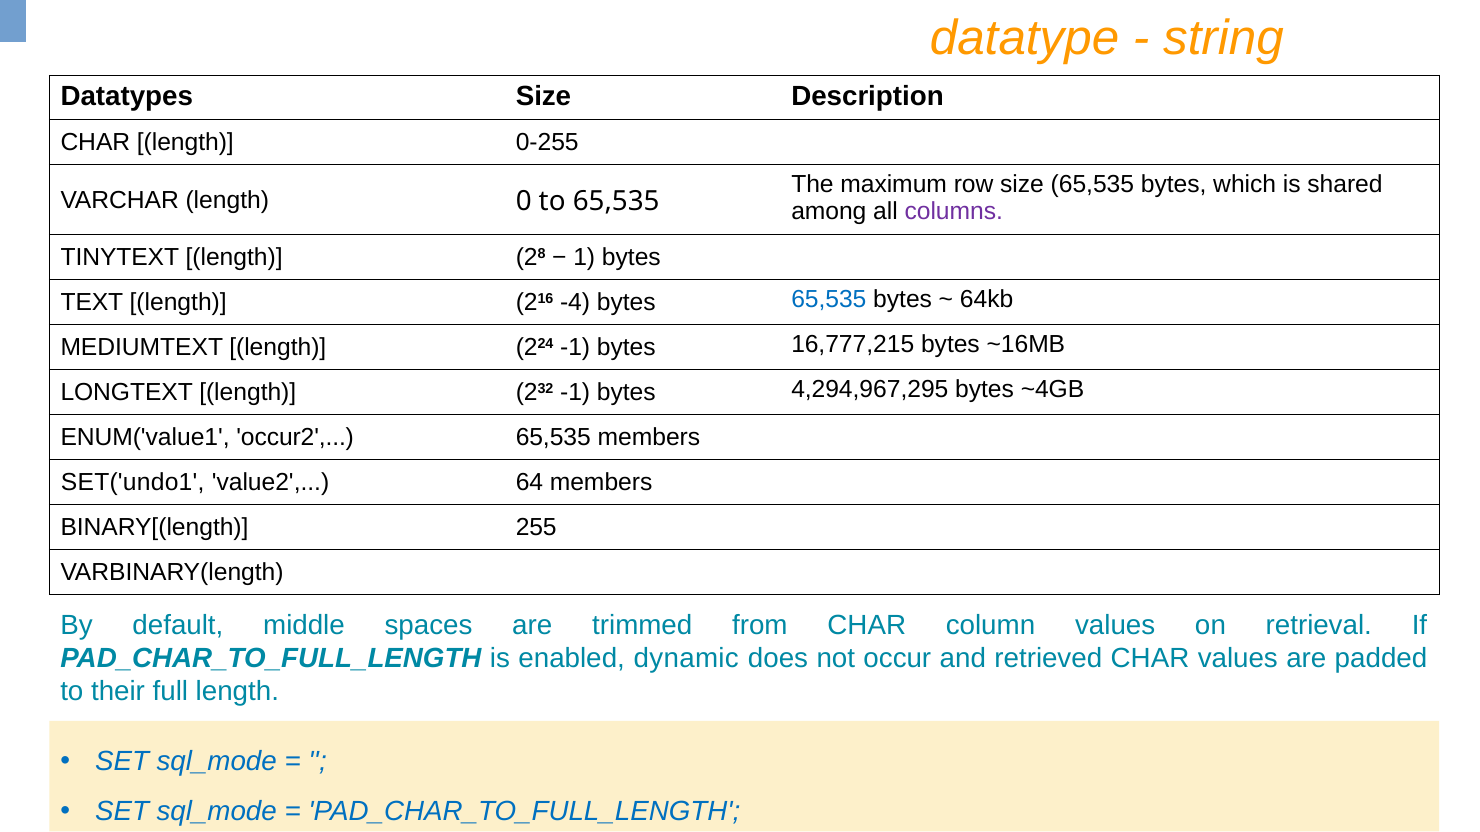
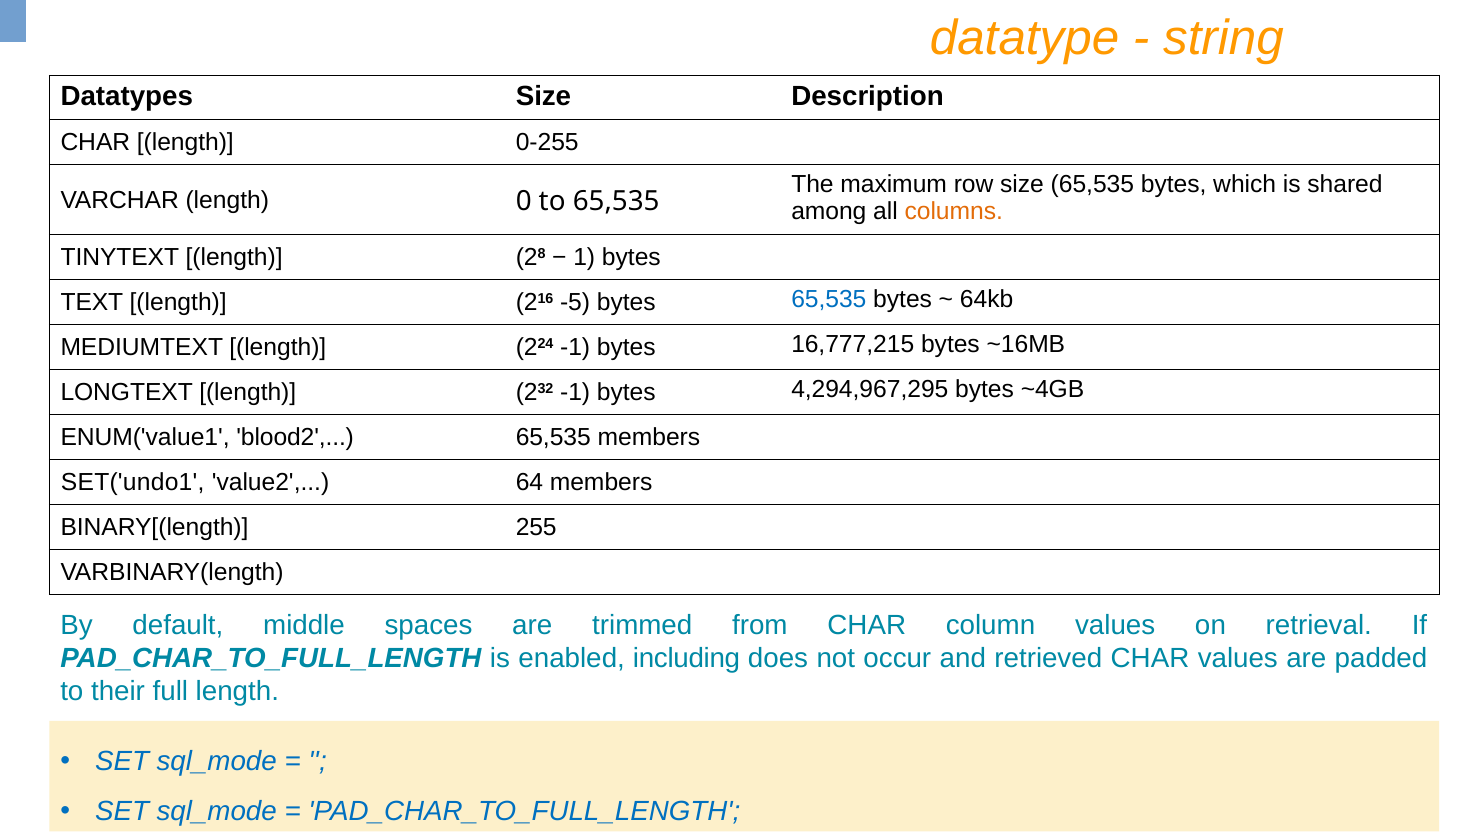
columns colour: purple -> orange
-4: -4 -> -5
occur2: occur2 -> blood2
dynamic: dynamic -> including
